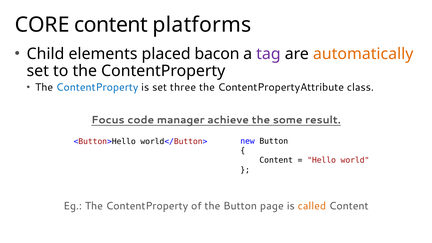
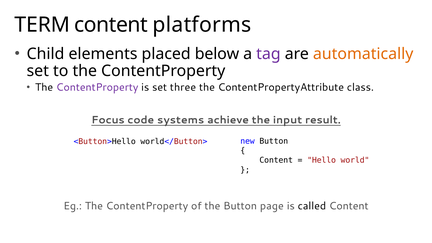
CORE: CORE -> TERM
bacon: bacon -> below
ContentProperty at (97, 87) colour: blue -> purple
manager: manager -> systems
some: some -> input
called colour: orange -> black
